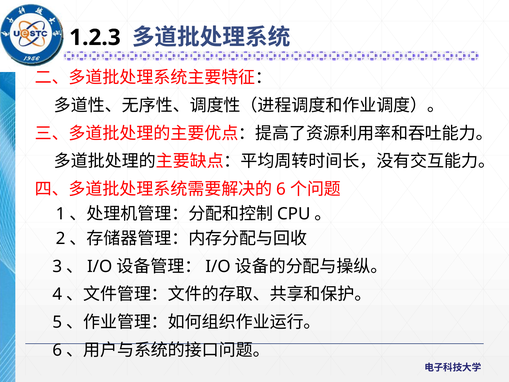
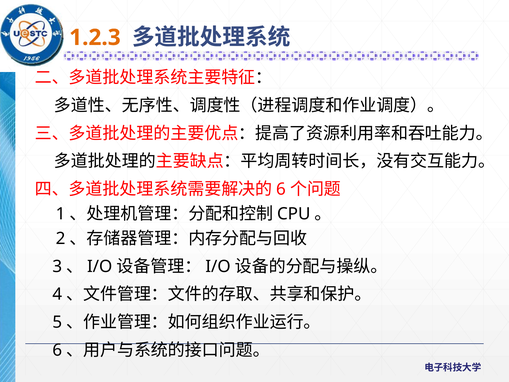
1.2.3 colour: black -> orange
